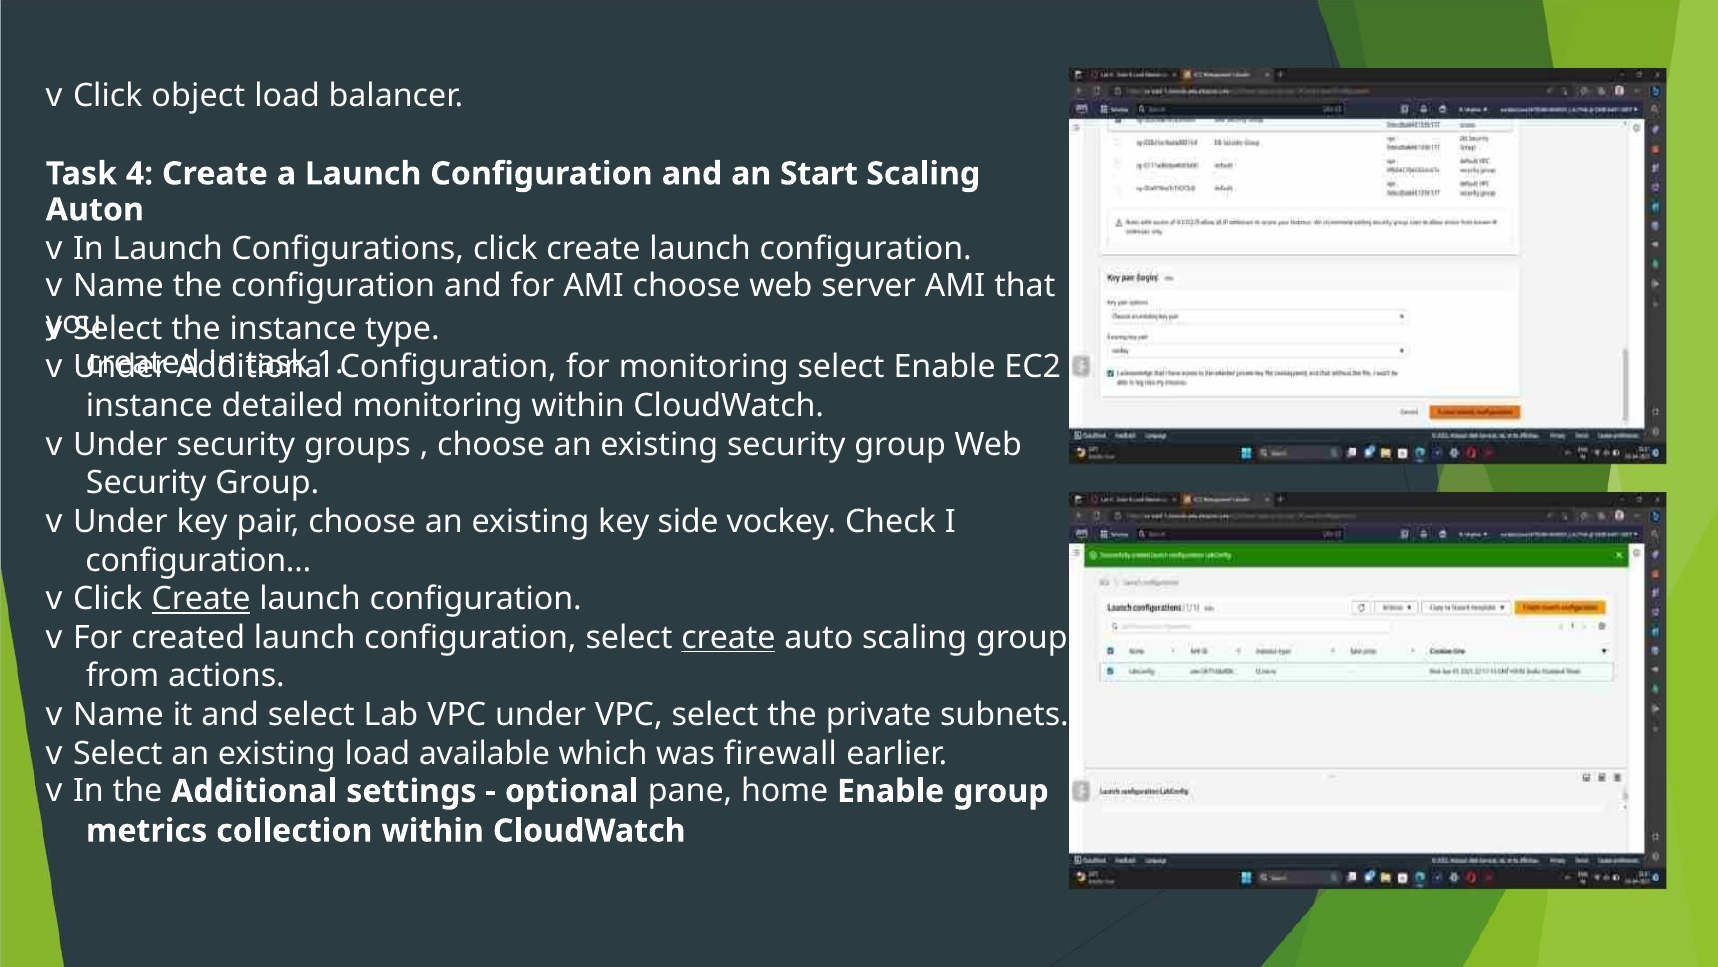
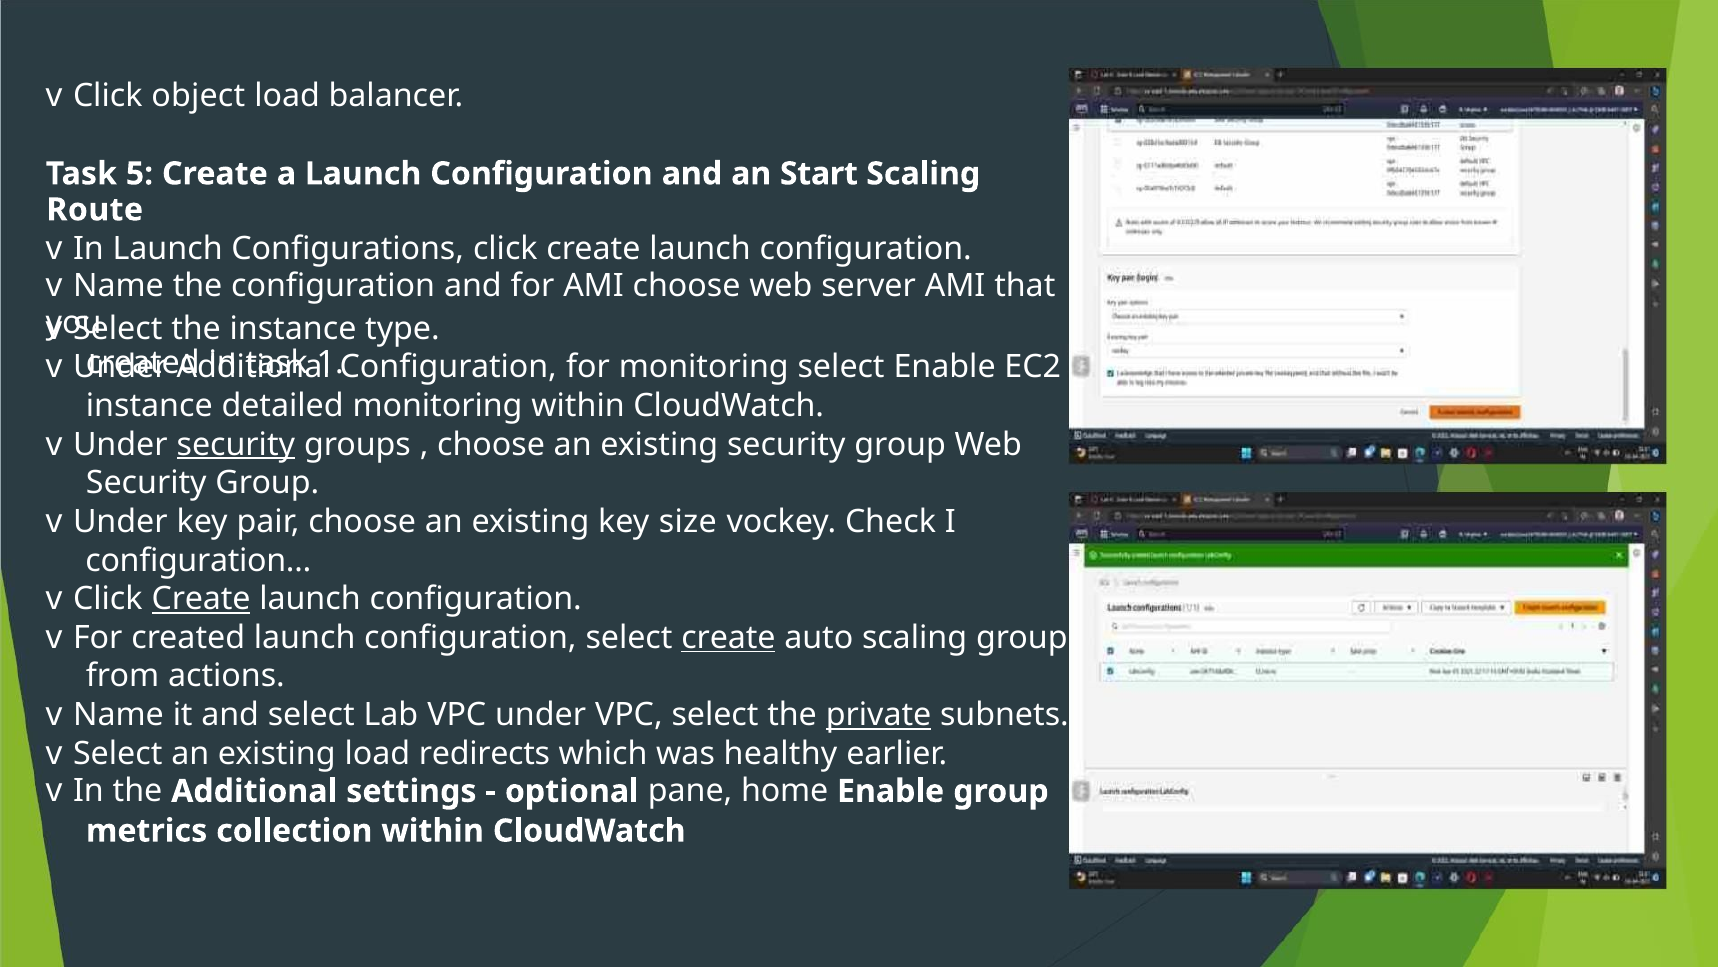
4: 4 -> 5
Auton: Auton -> Route
security at (236, 444) underline: none -> present
side: side -> size
private underline: none -> present
available: available -> redirects
firewall: firewall -> healthy
